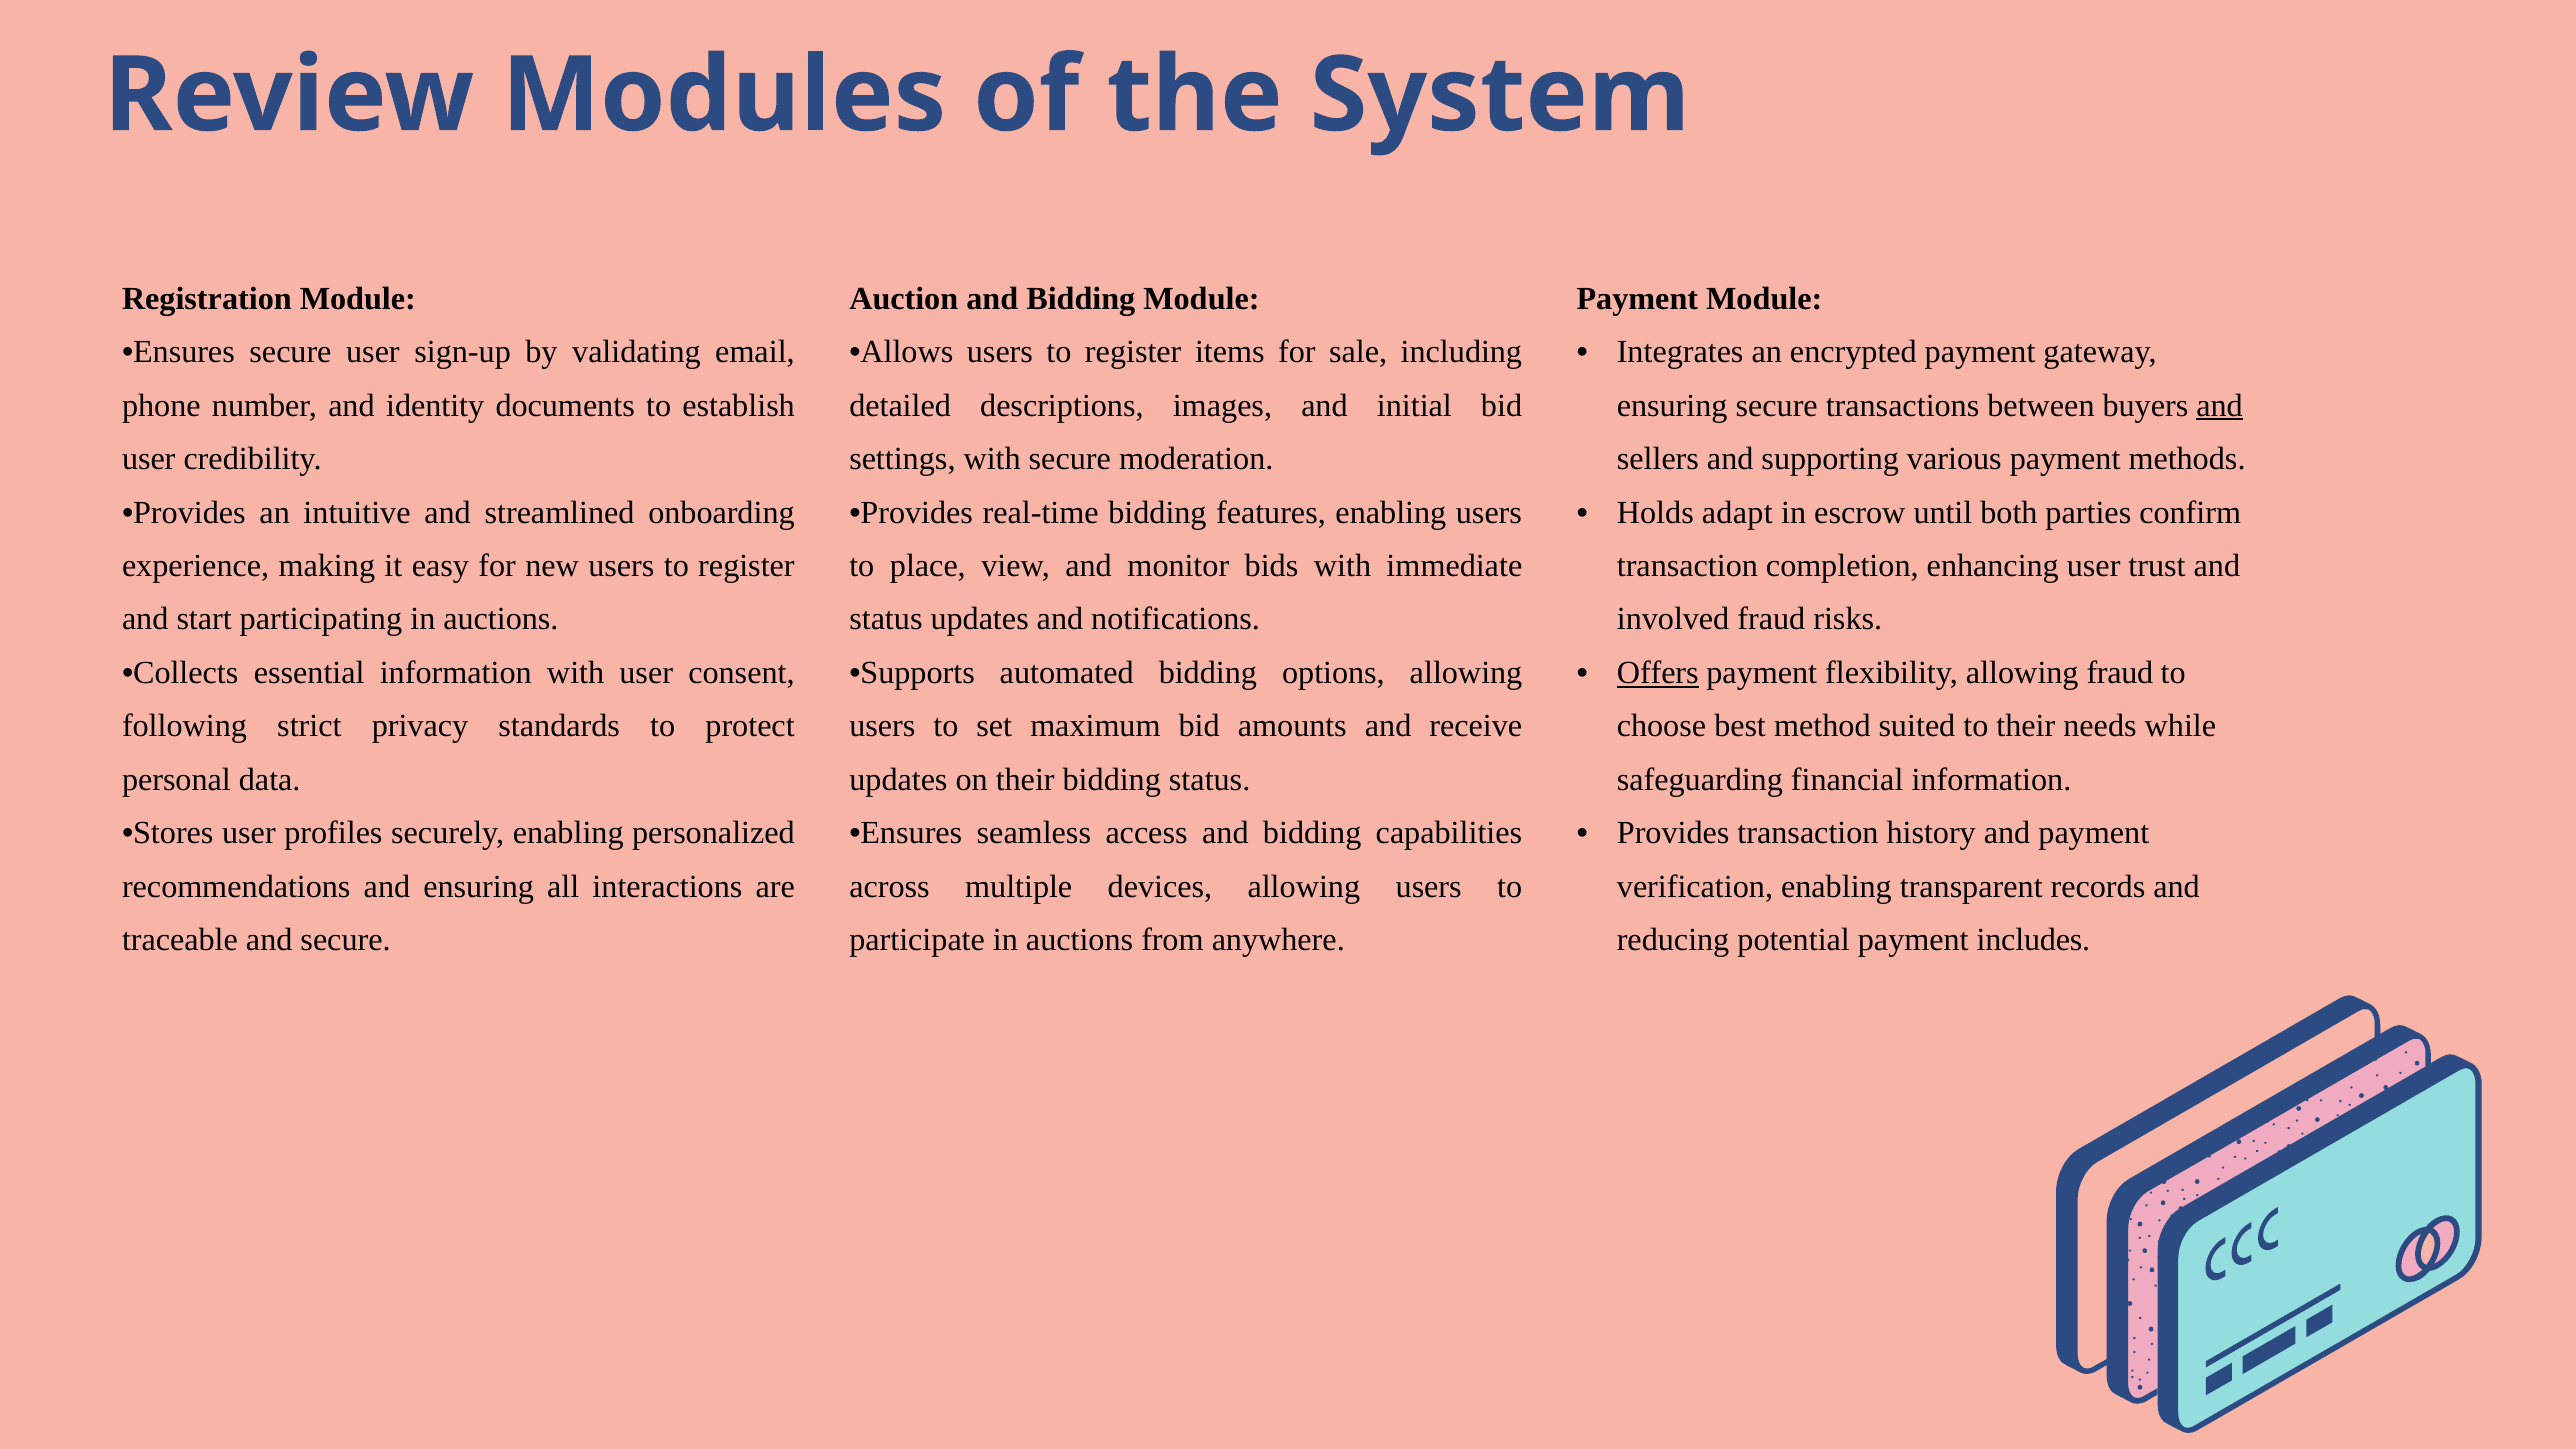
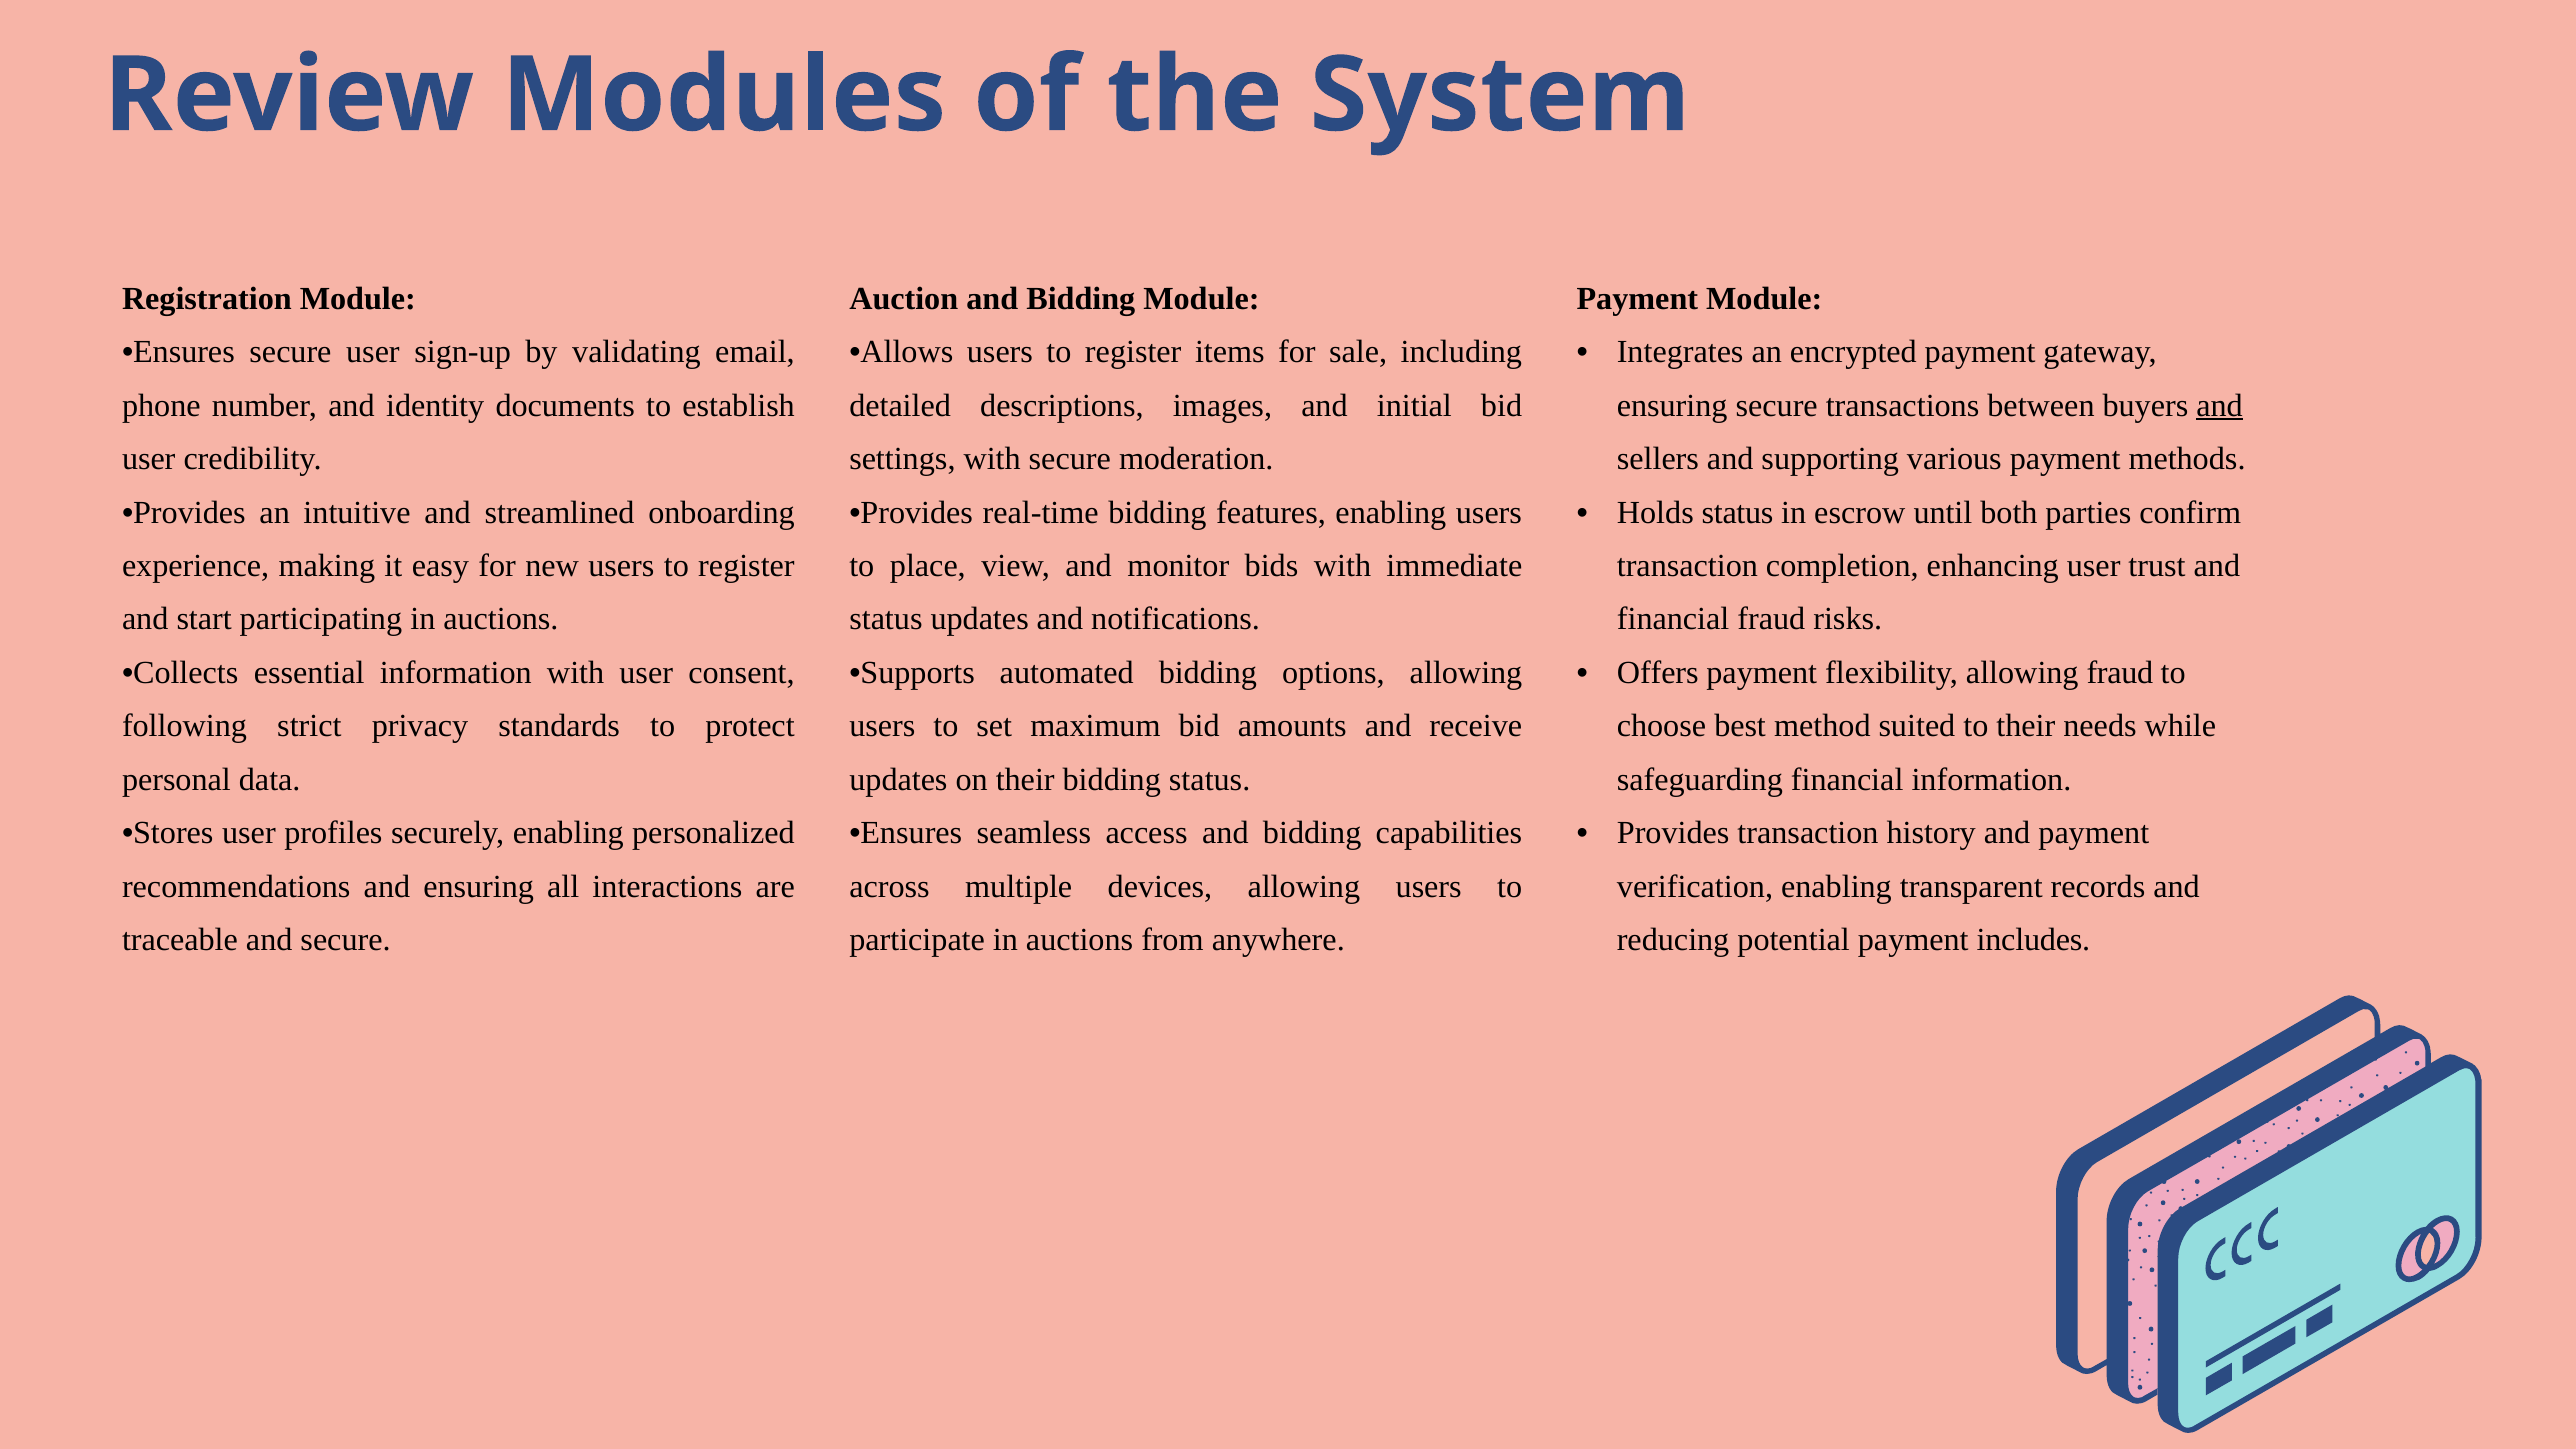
Holds adapt: adapt -> status
involved at (1673, 619): involved -> financial
Offers underline: present -> none
